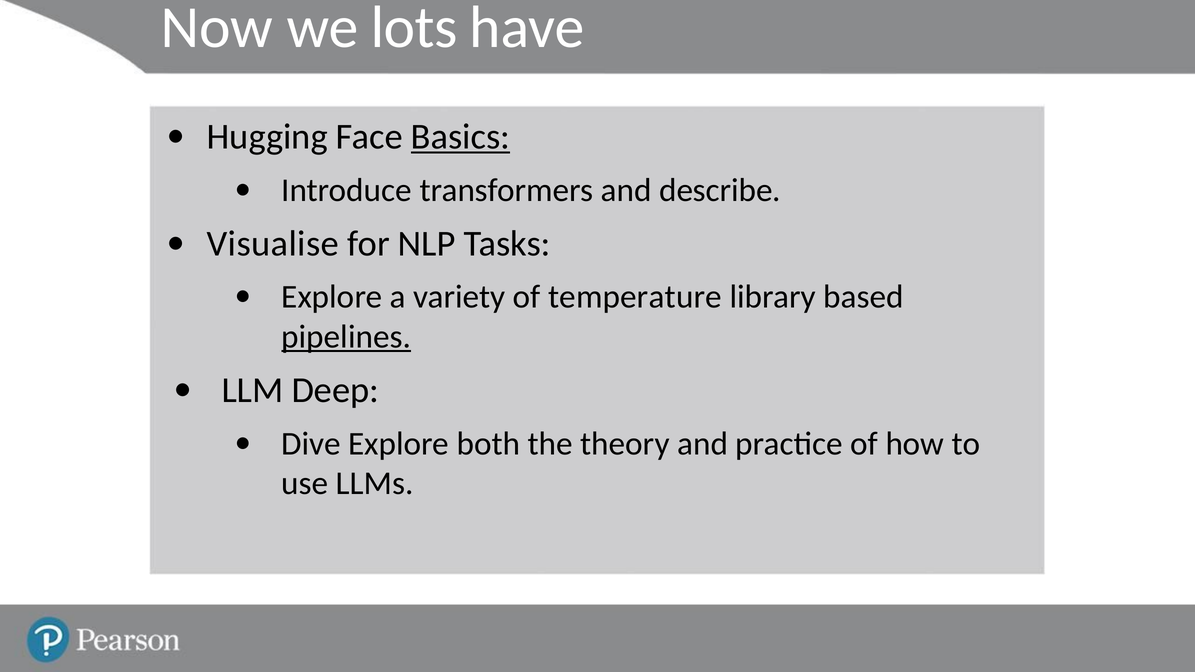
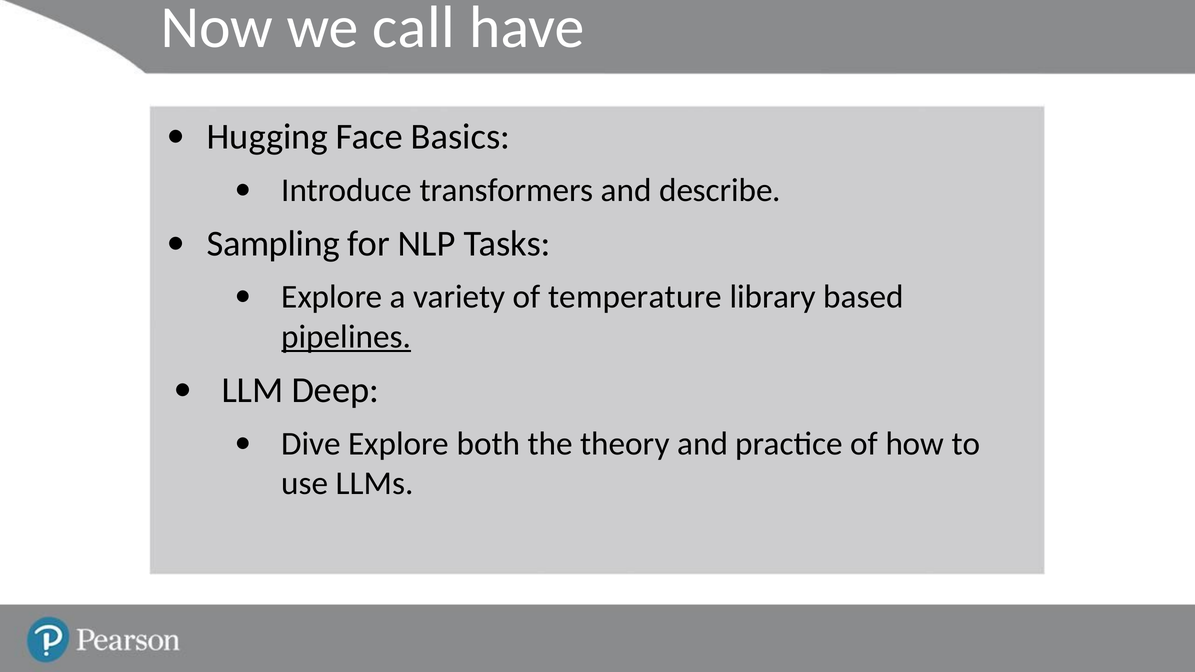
lots: lots -> call
Basics underline: present -> none
Visualise: Visualise -> Sampling
